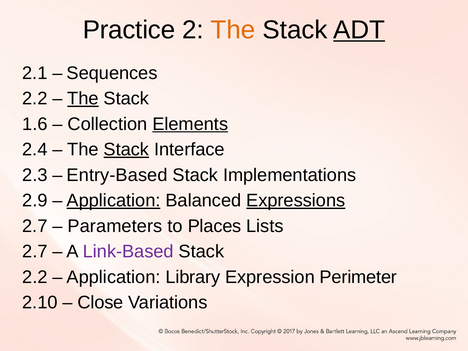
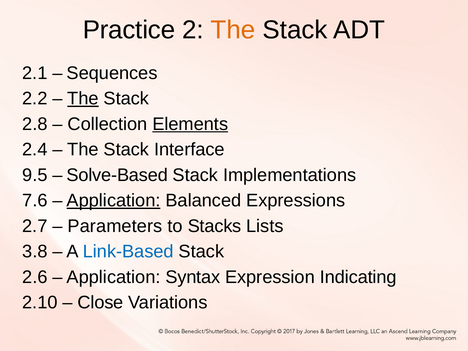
ADT underline: present -> none
1.6: 1.6 -> 2.8
Stack at (126, 150) underline: present -> none
2.3: 2.3 -> 9.5
Entry-Based: Entry-Based -> Solve-Based
2.9: 2.9 -> 7.6
Expressions underline: present -> none
Places: Places -> Stacks
2.7 at (35, 252): 2.7 -> 3.8
Link-Based colour: purple -> blue
2.2 at (35, 277): 2.2 -> 2.6
Library: Library -> Syntax
Perimeter: Perimeter -> Indicating
